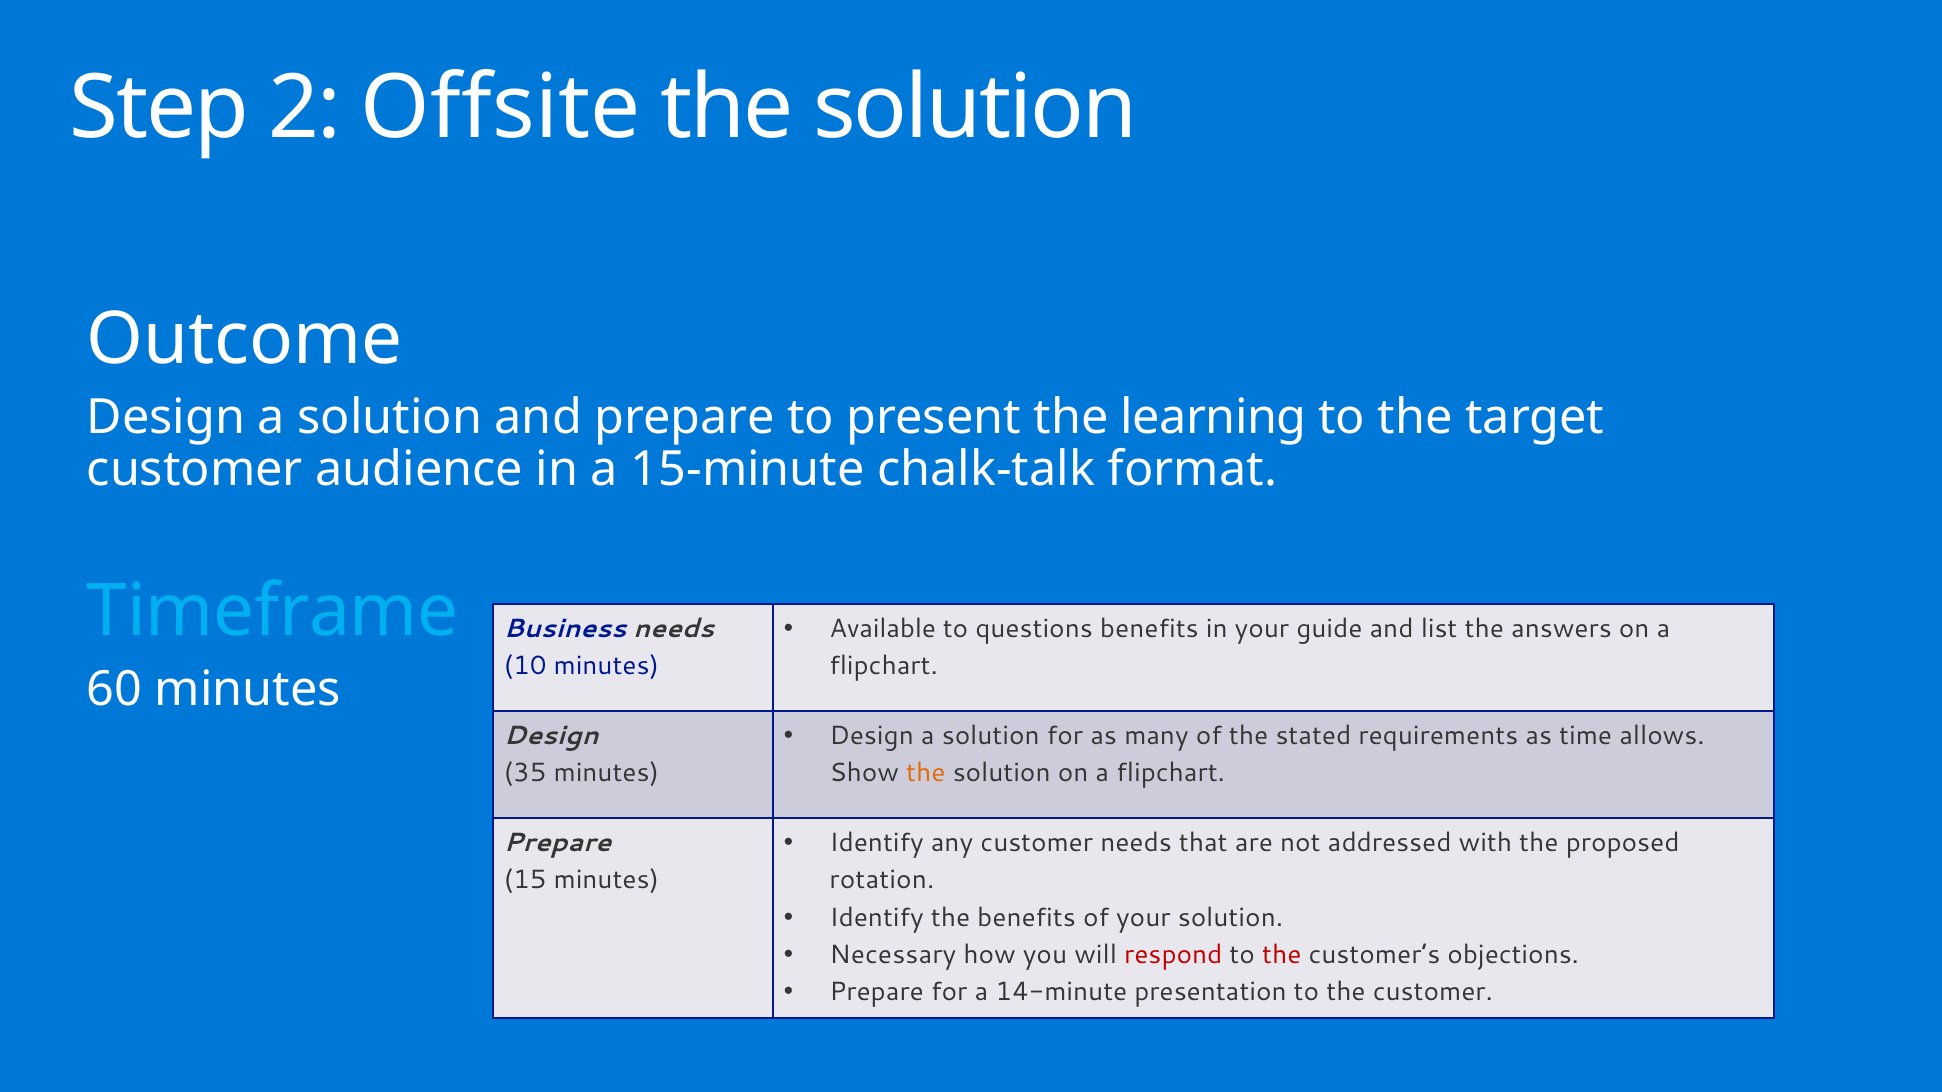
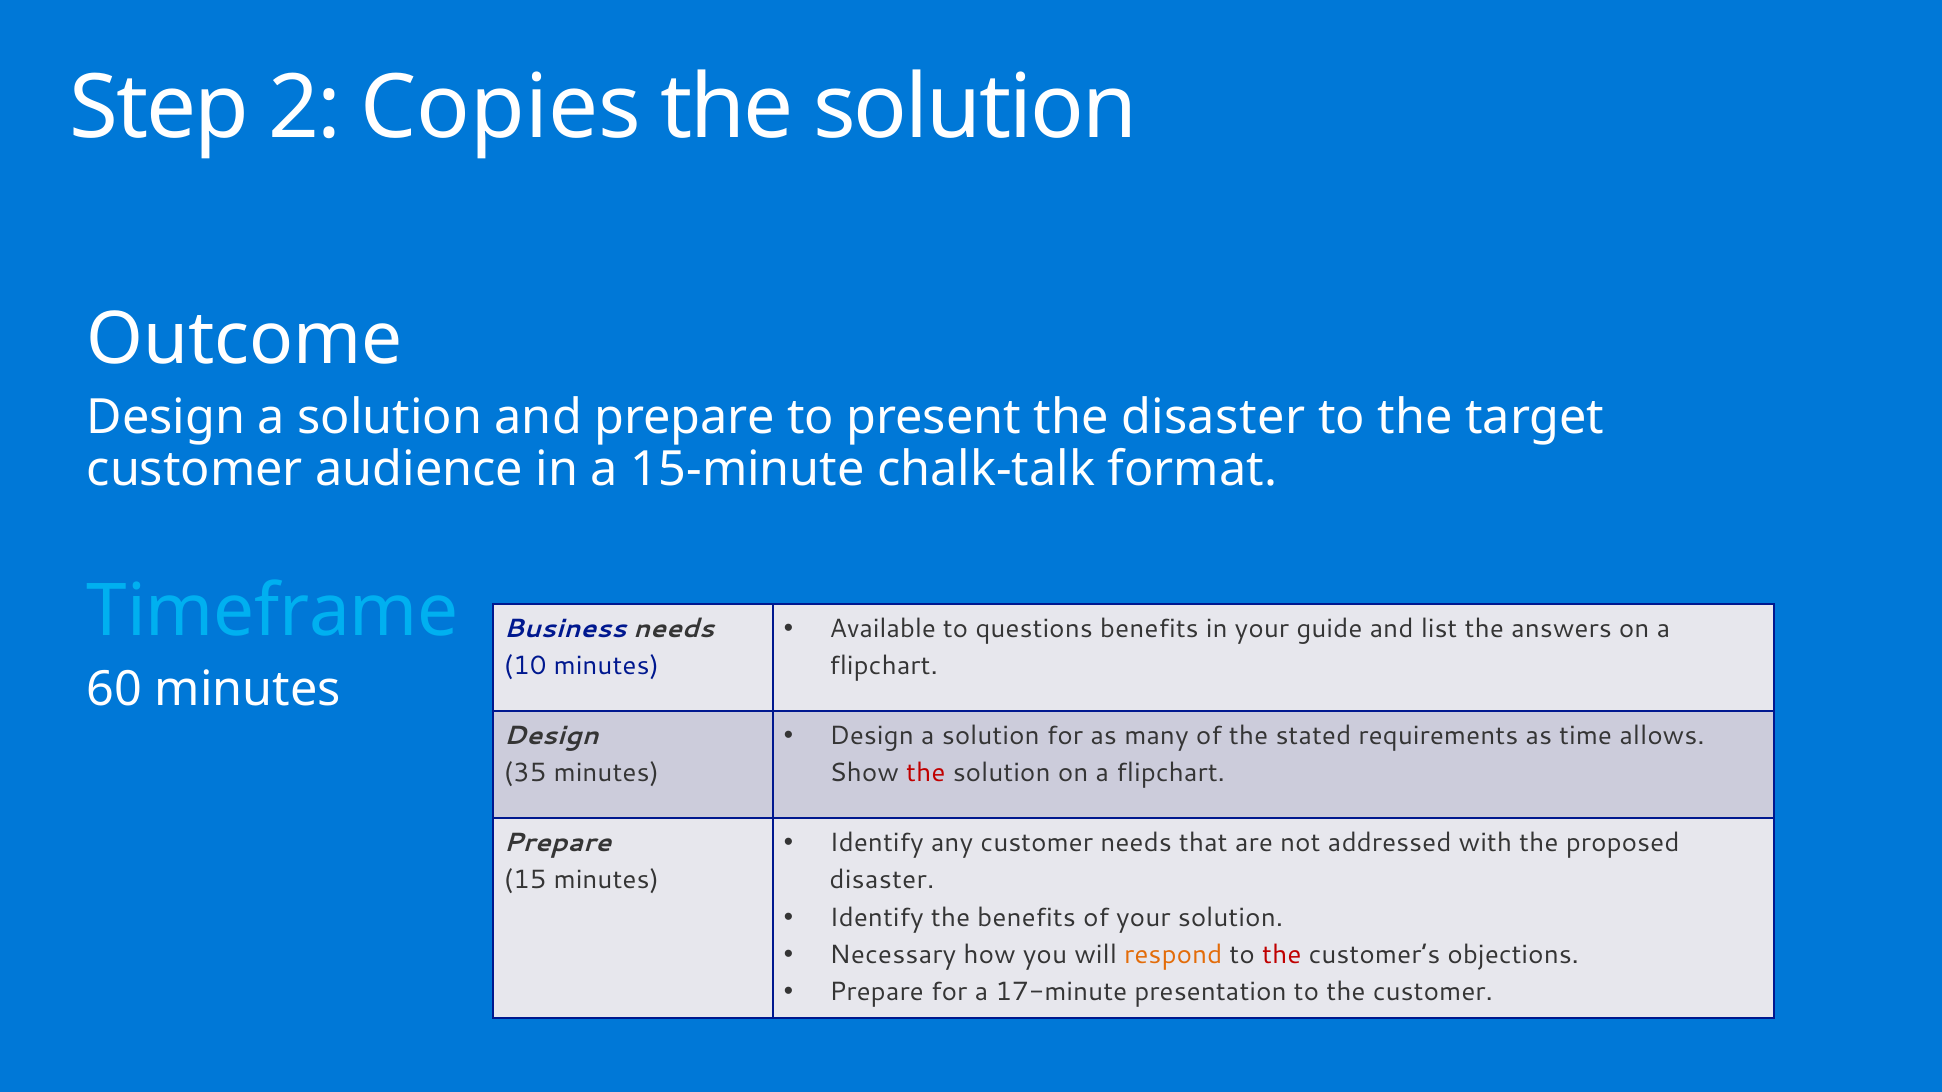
Offsite: Offsite -> Copies
the learning: learning -> disaster
the at (926, 774) colour: orange -> red
rotation at (882, 881): rotation -> disaster
respond colour: red -> orange
14-minute: 14-minute -> 17-minute
